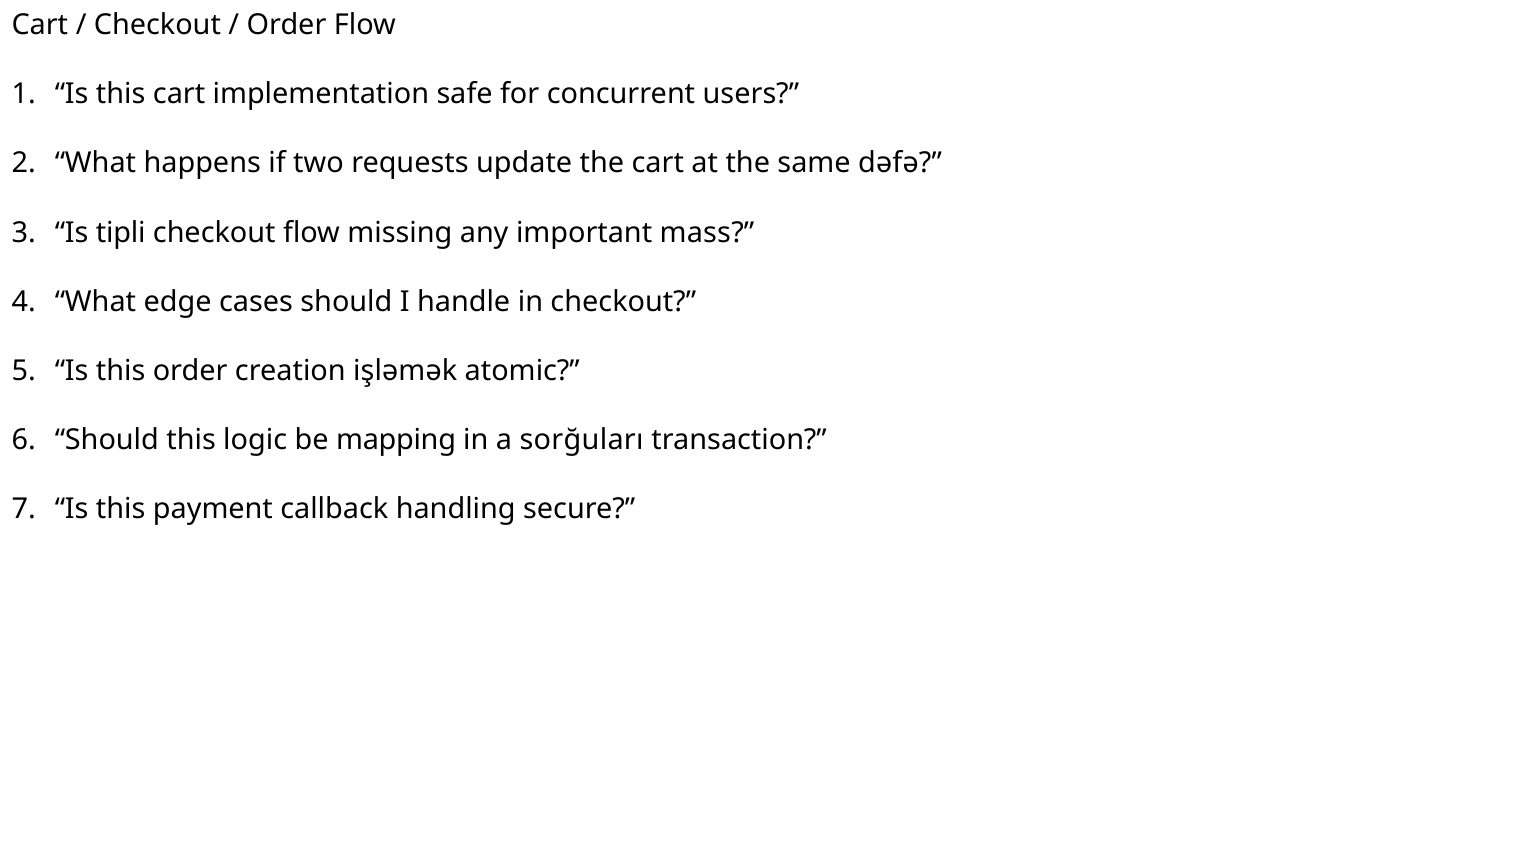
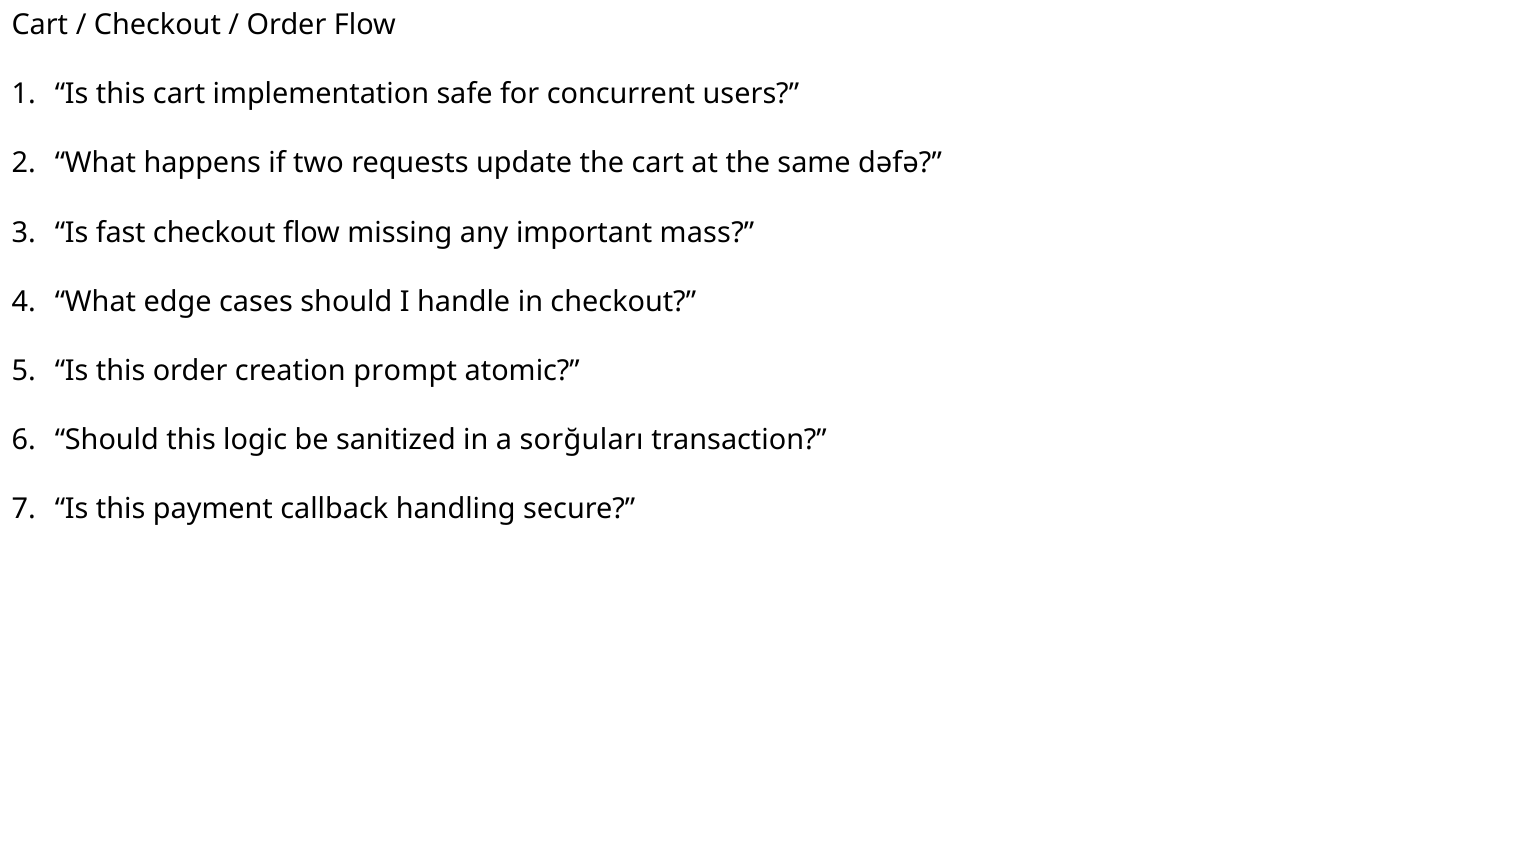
tipli: tipli -> fast
işləmək: işləmək -> prompt
mapping: mapping -> sanitized
